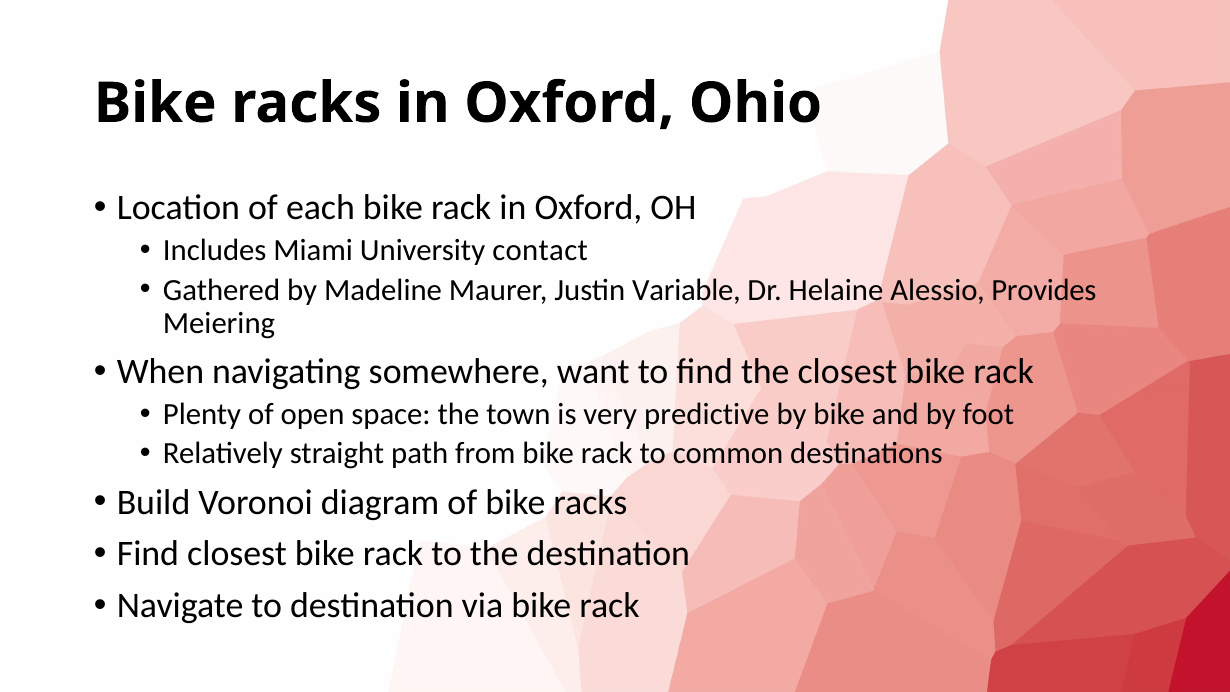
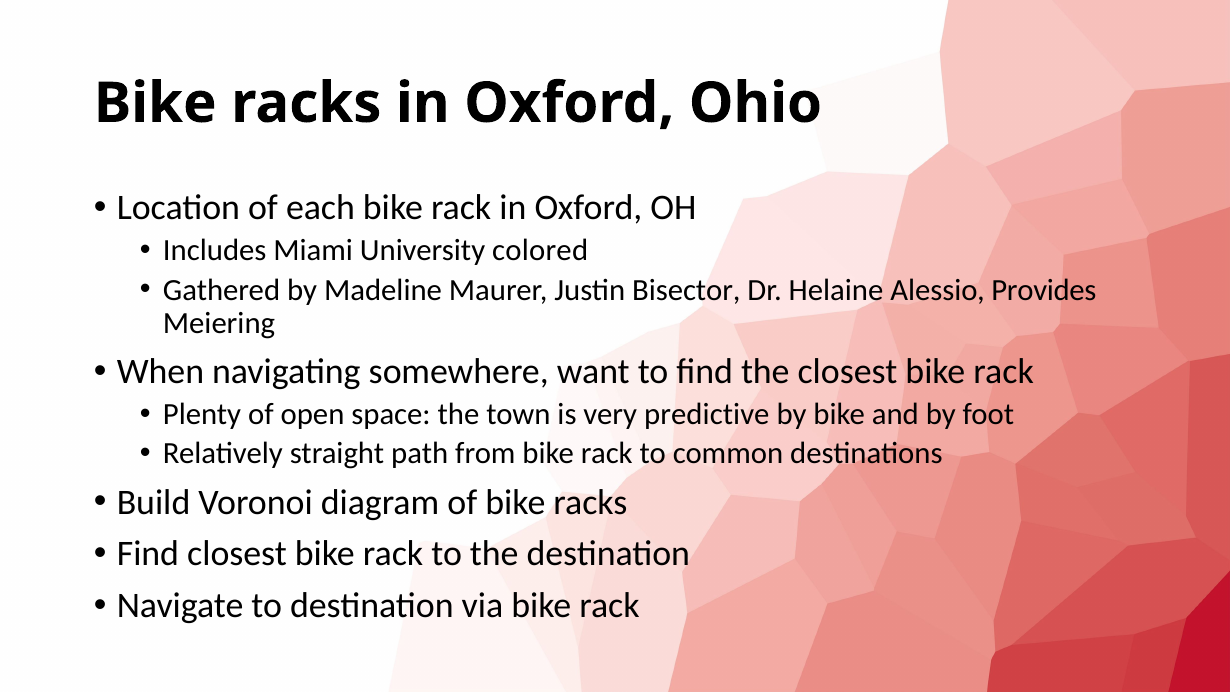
contact: contact -> colored
Variable: Variable -> Bisector
